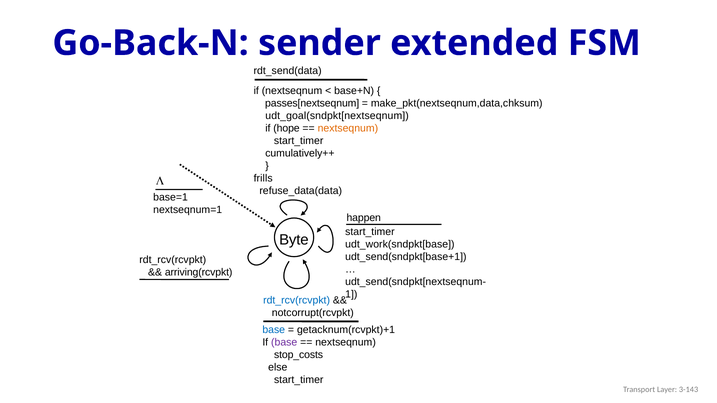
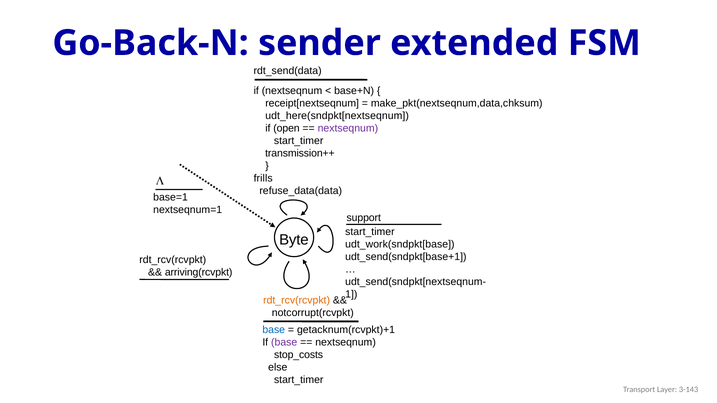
passes[nextseqnum: passes[nextseqnum -> receipt[nextseqnum
udt_goal(sndpkt[nextseqnum: udt_goal(sndpkt[nextseqnum -> udt_here(sndpkt[nextseqnum
hope: hope -> open
nextseqnum at (348, 128) colour: orange -> purple
cumulatively++: cumulatively++ -> transmission++
happen: happen -> support
rdt_rcv(rcvpkt at (297, 300) colour: blue -> orange
